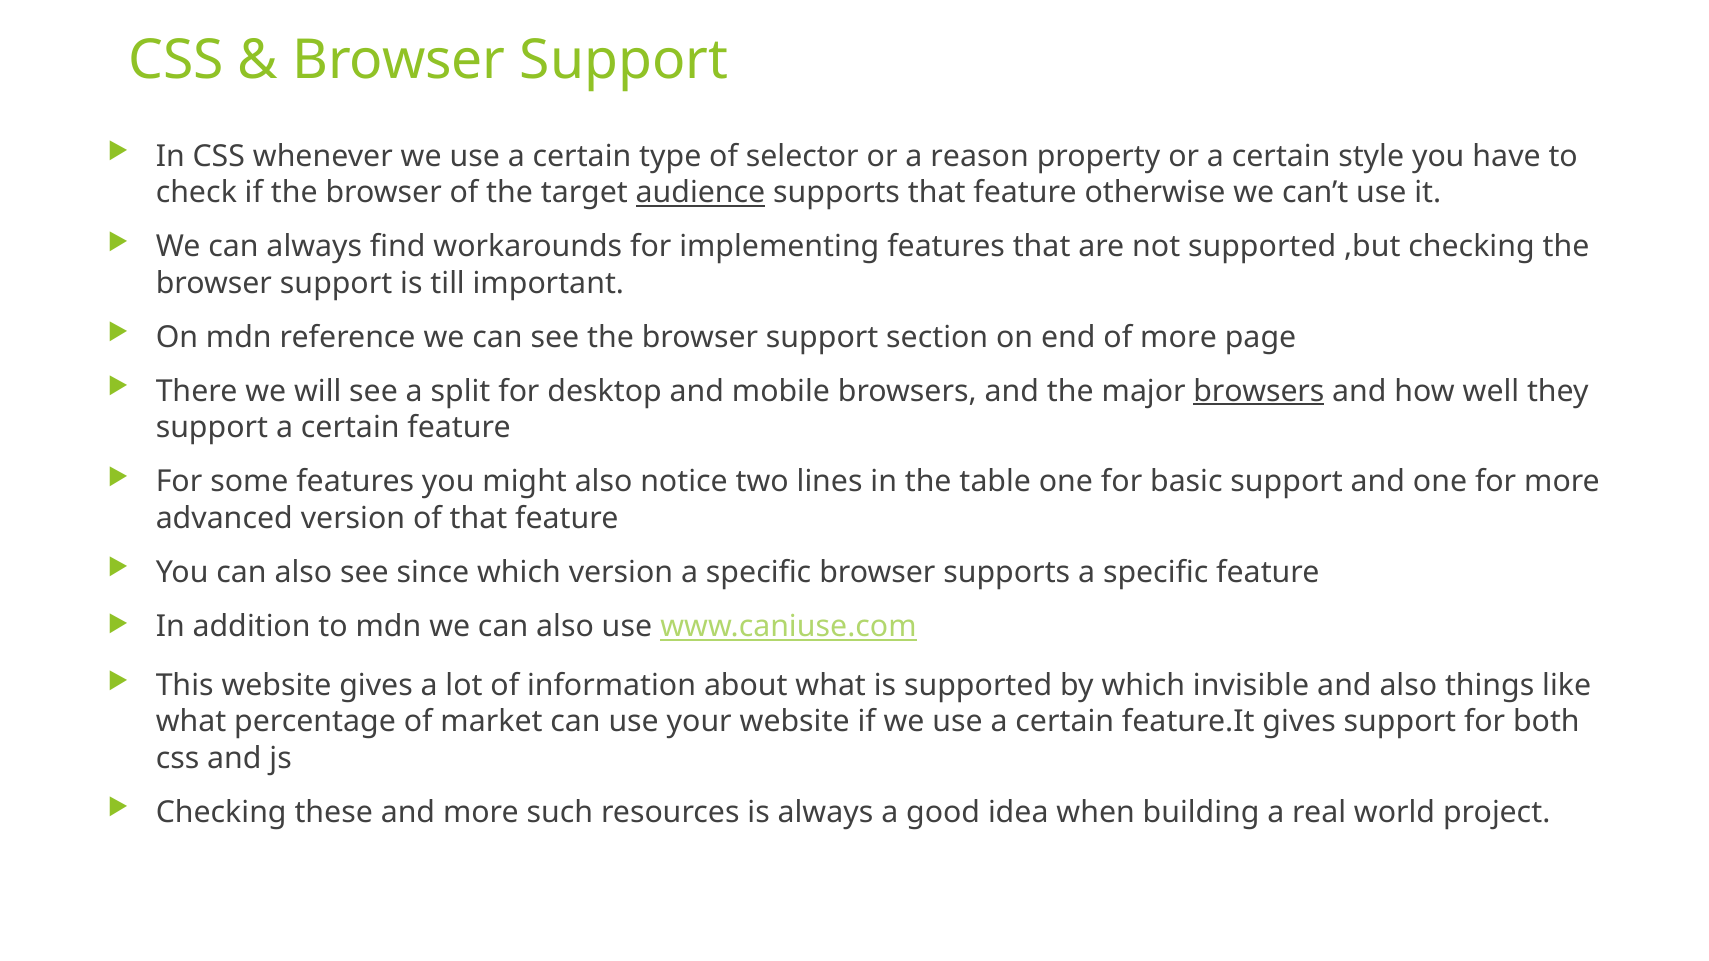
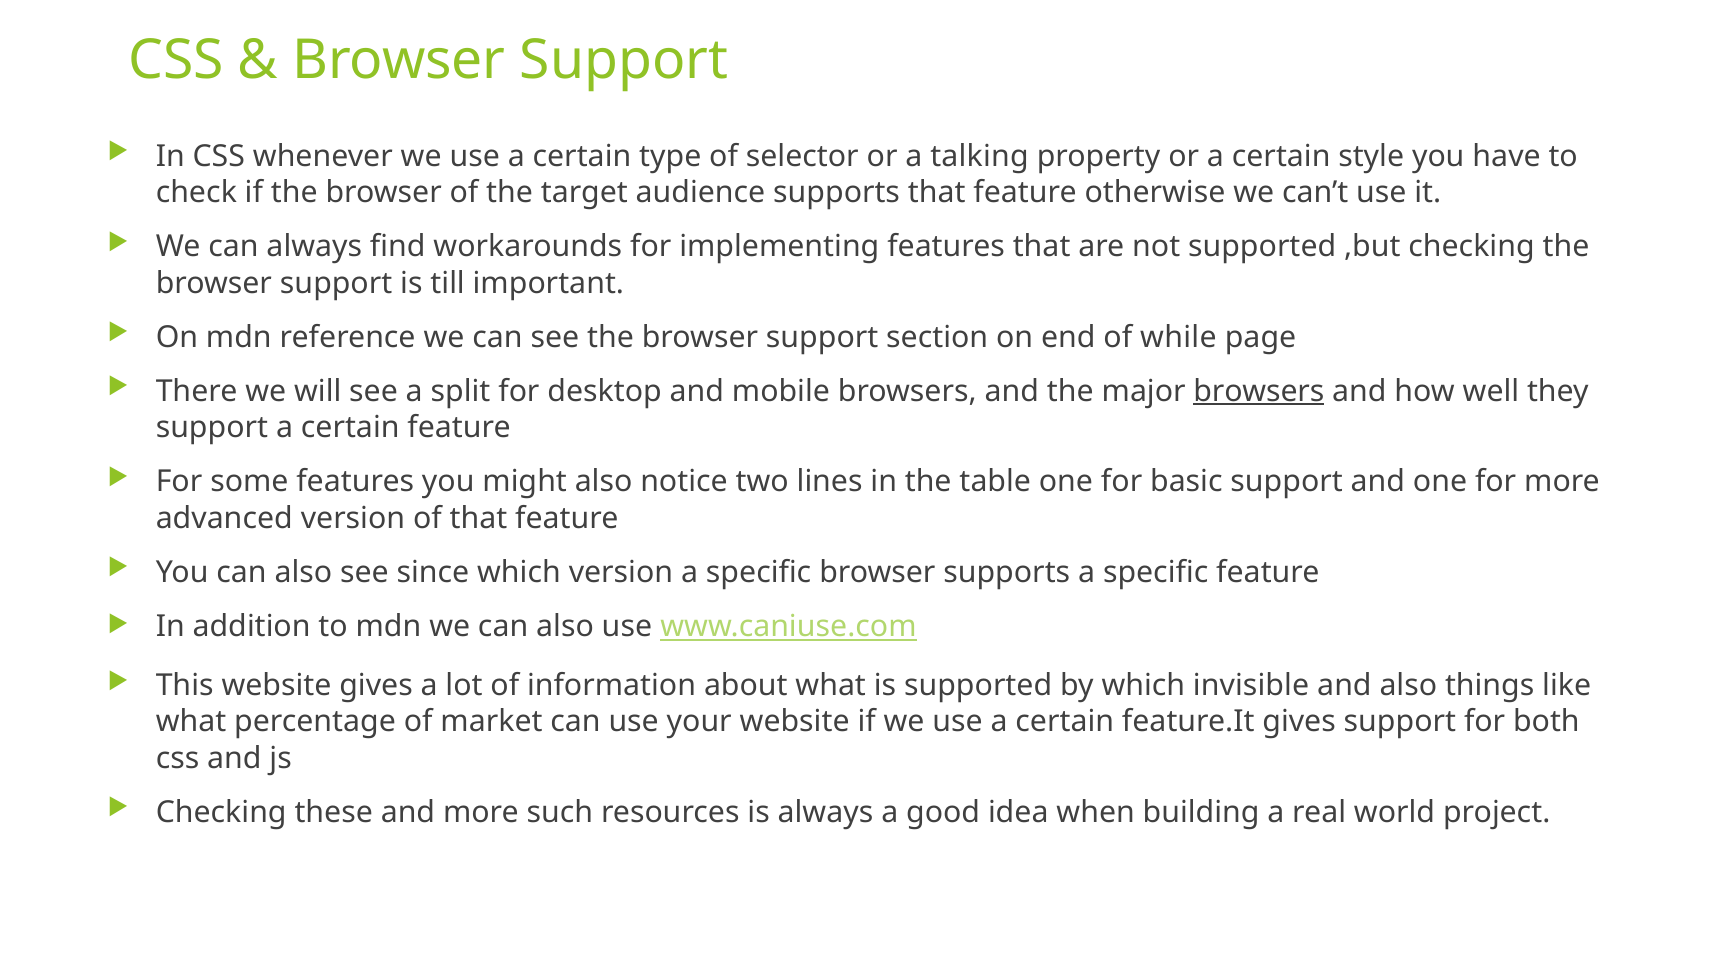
reason: reason -> talking
audience underline: present -> none
of more: more -> while
